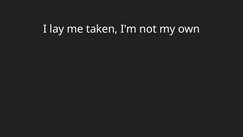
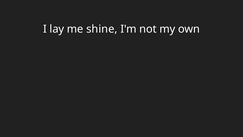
taken: taken -> shine
